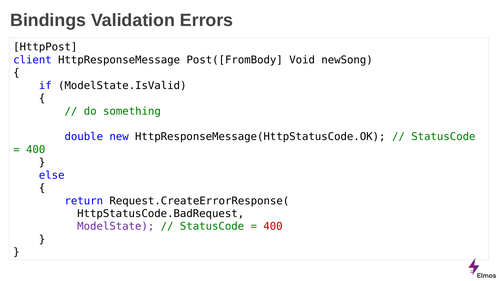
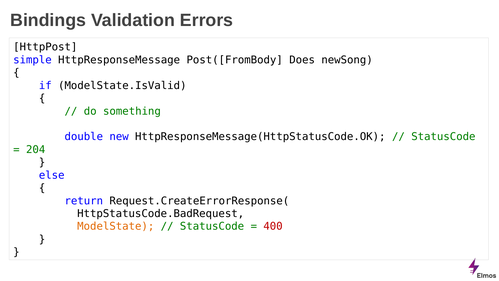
client: client -> simple
Void: Void -> Does
400 at (36, 150): 400 -> 204
ModelState colour: purple -> orange
